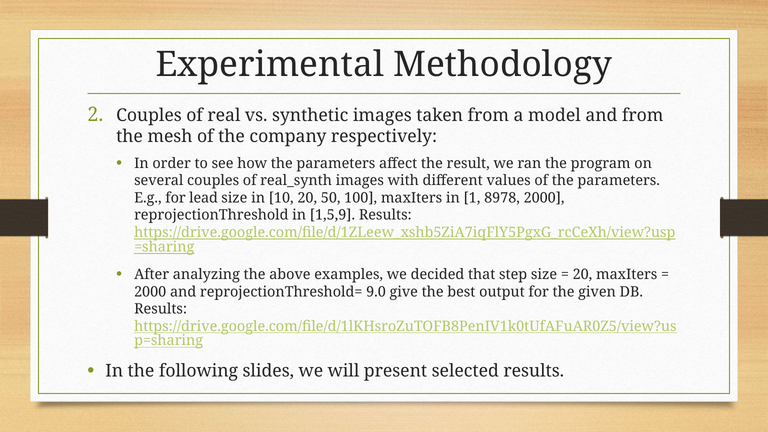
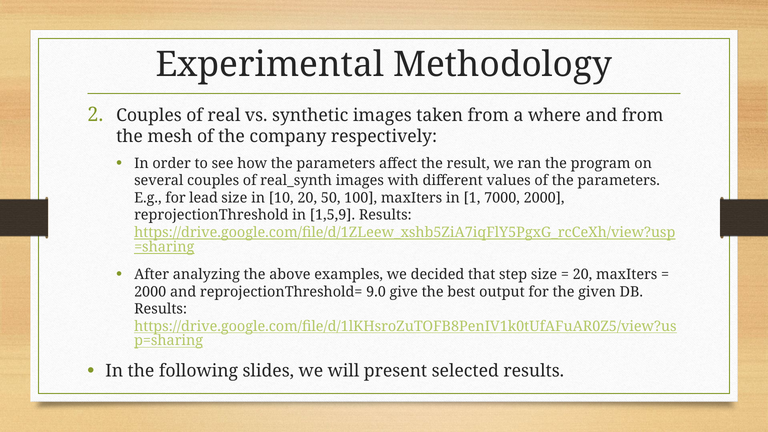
model: model -> where
8978: 8978 -> 7000
